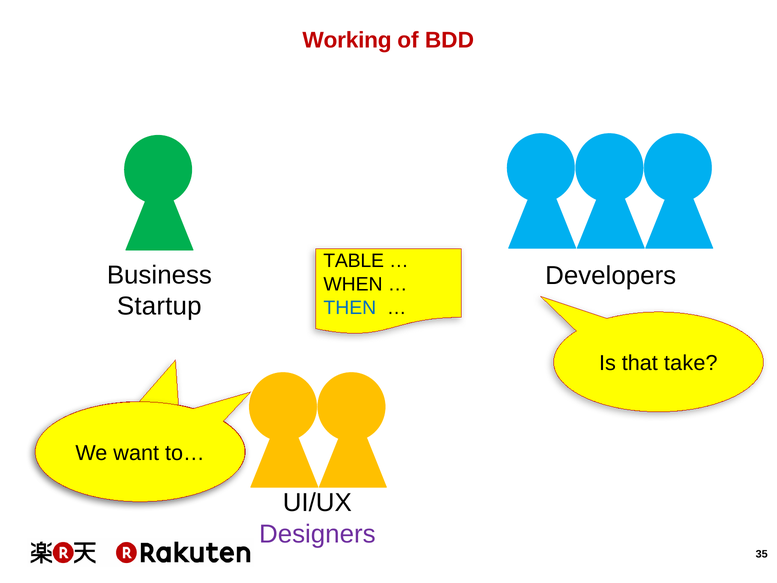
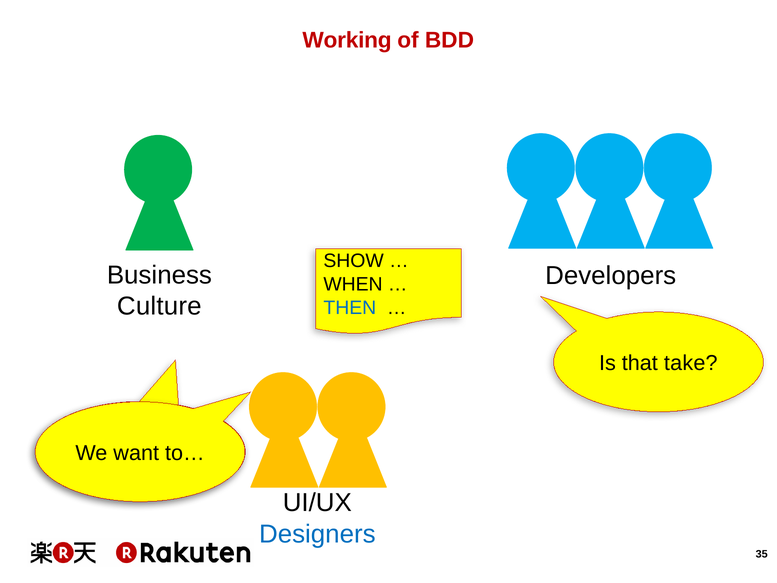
TABLE: TABLE -> SHOW
Startup: Startup -> Culture
Designers colour: purple -> blue
